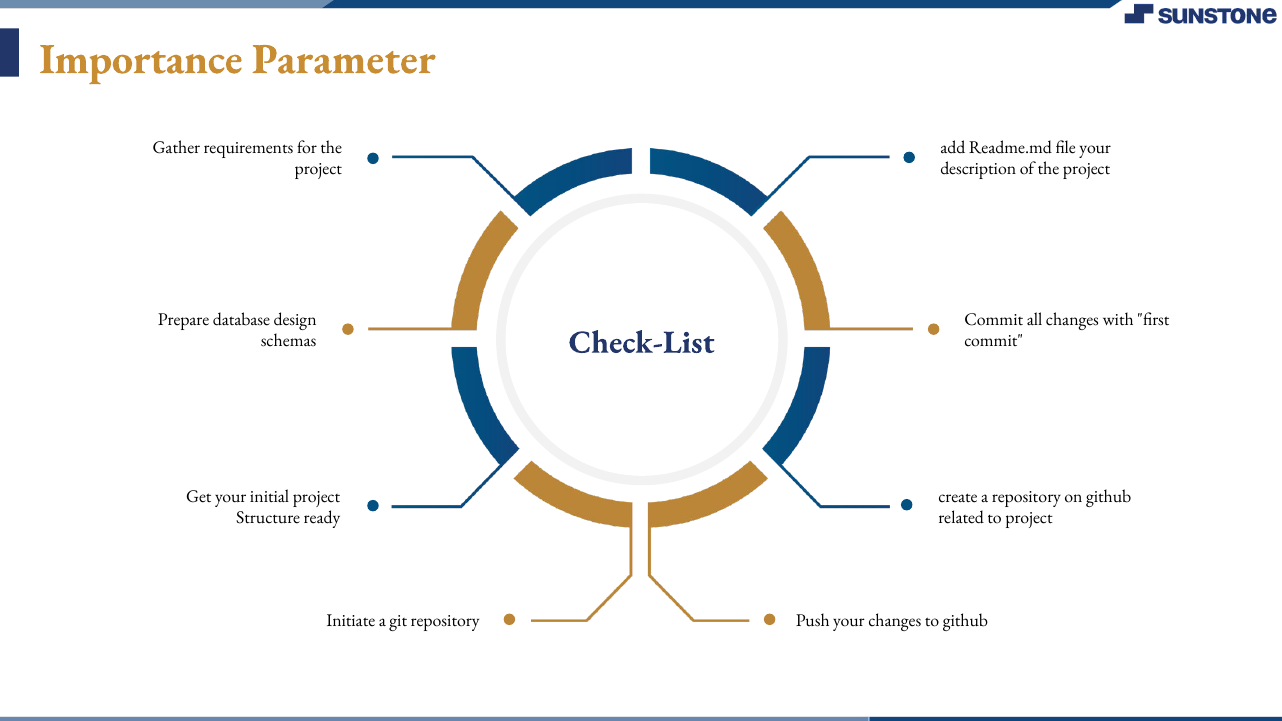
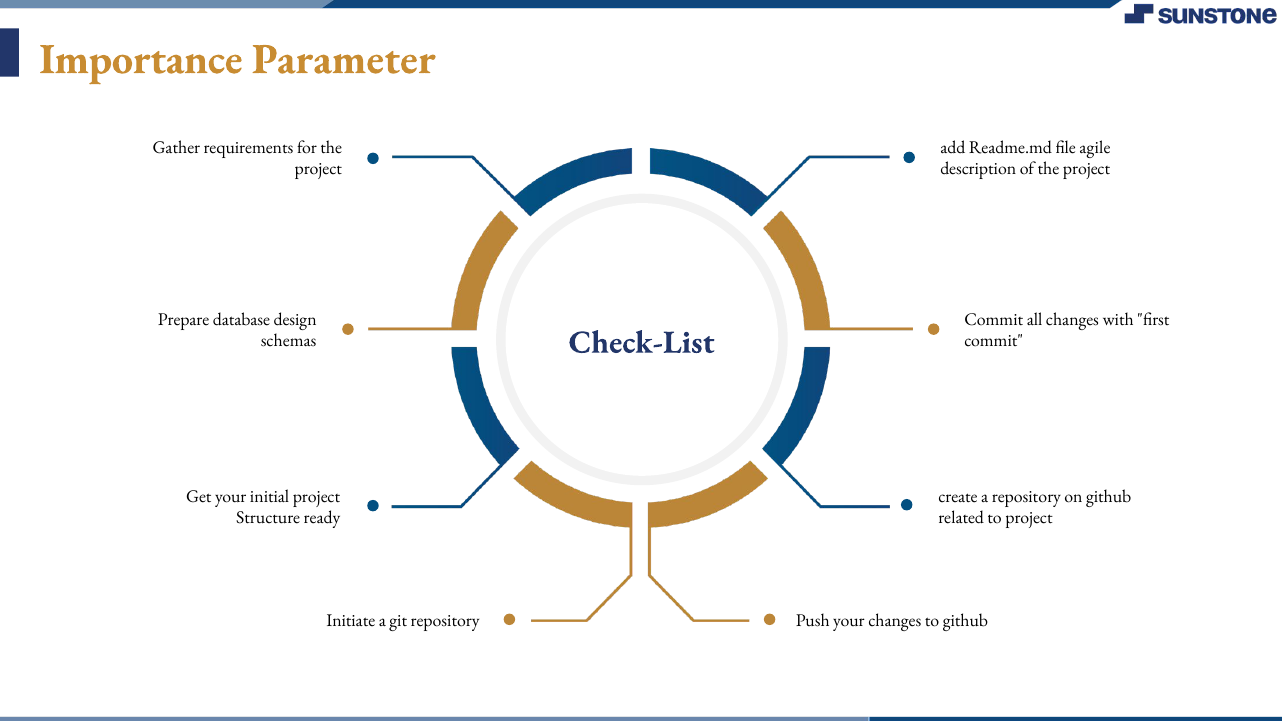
file your: your -> agile
